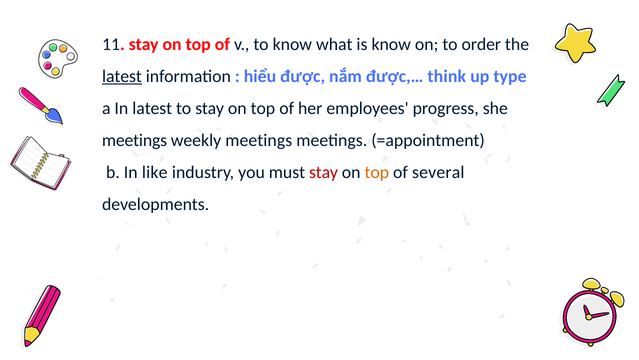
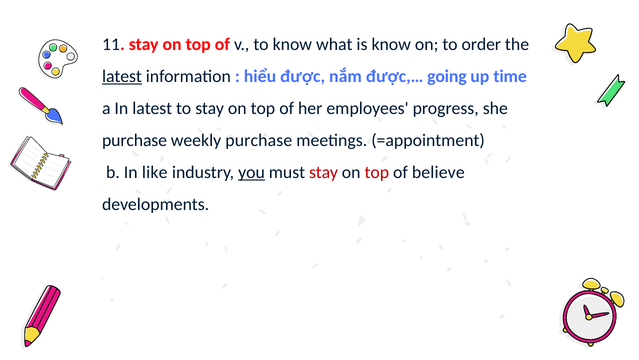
think: think -> going
type: type -> time
meetings at (135, 140): meetings -> purchase
weekly meetings: meetings -> purchase
you underline: none -> present
top at (377, 172) colour: orange -> red
several: several -> believe
